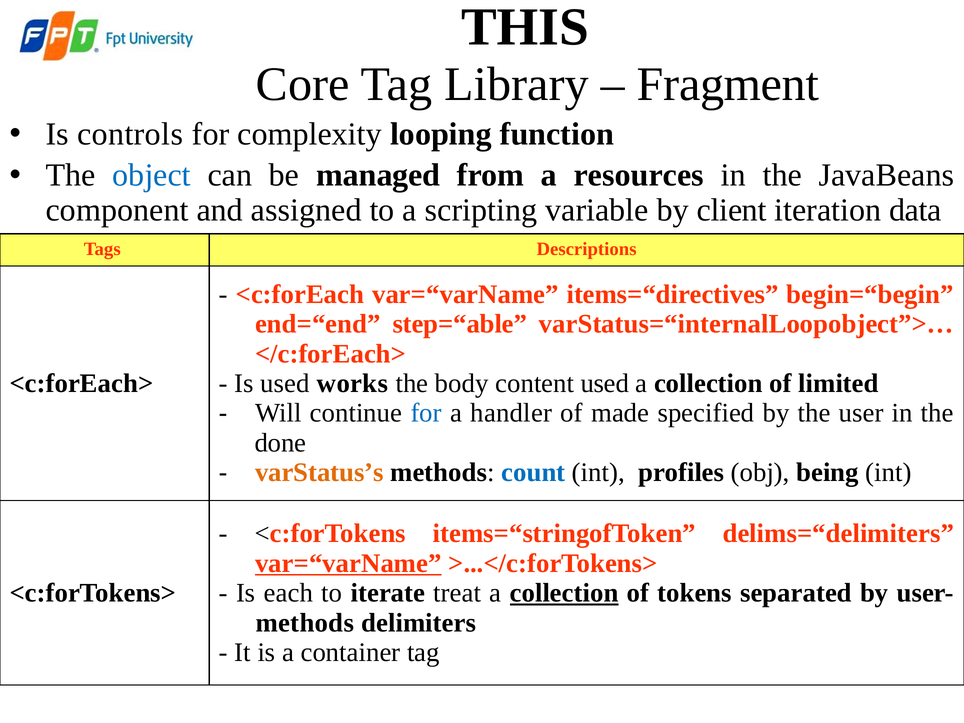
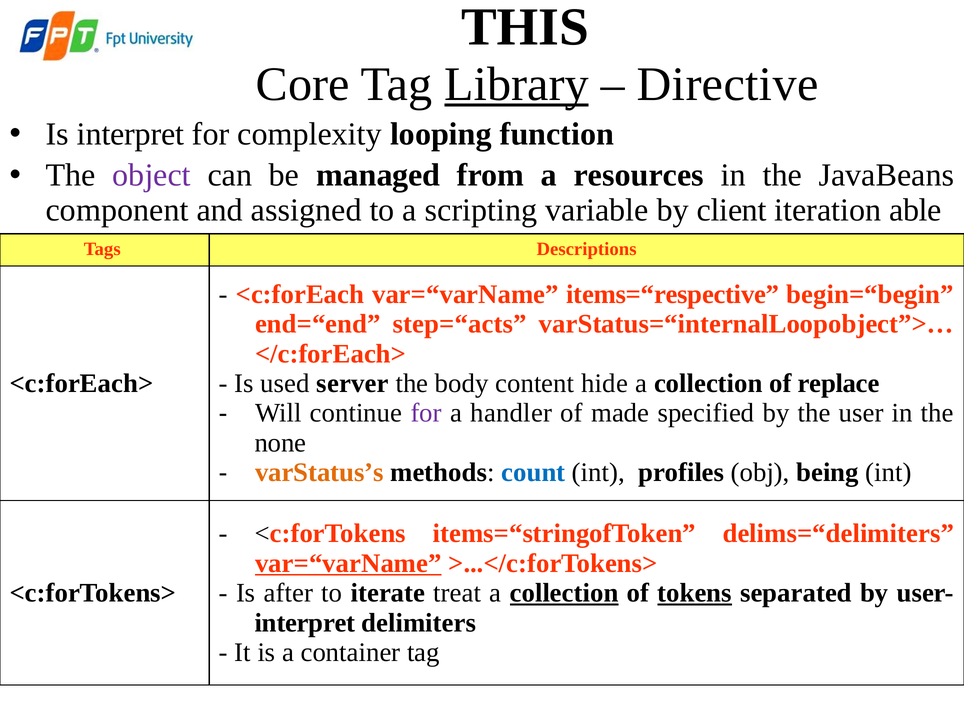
Library underline: none -> present
Fragment: Fragment -> Directive
Is controls: controls -> interpret
object colour: blue -> purple
data: data -> able
items=“directives: items=“directives -> items=“respective
step=“able: step=“able -> step=“acts
works: works -> server
content used: used -> hide
limited: limited -> replace
for at (426, 413) colour: blue -> purple
done: done -> none
each: each -> after
tokens underline: none -> present
methods at (305, 623): methods -> interpret
